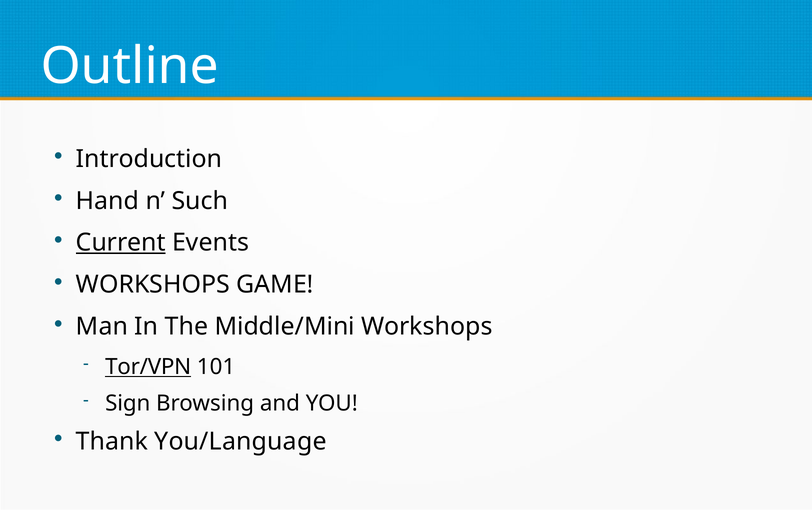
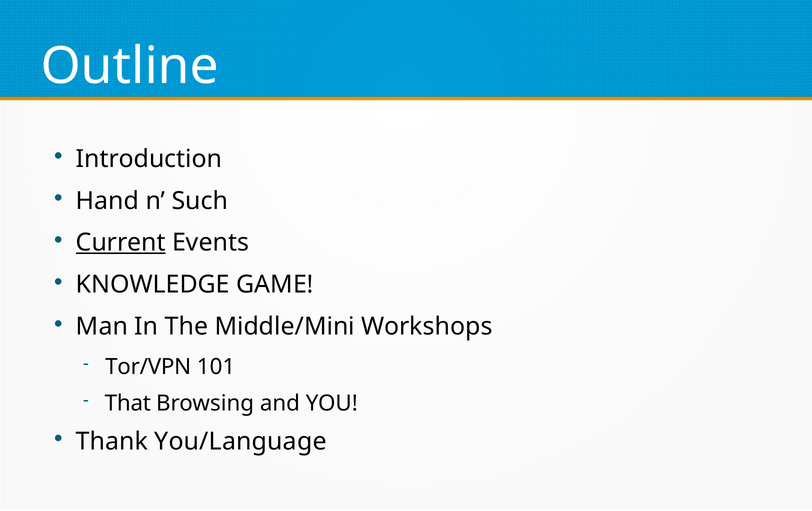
WORKSHOPS at (153, 285): WORKSHOPS -> KNOWLEDGE
Tor/VPN underline: present -> none
Sign: Sign -> That
